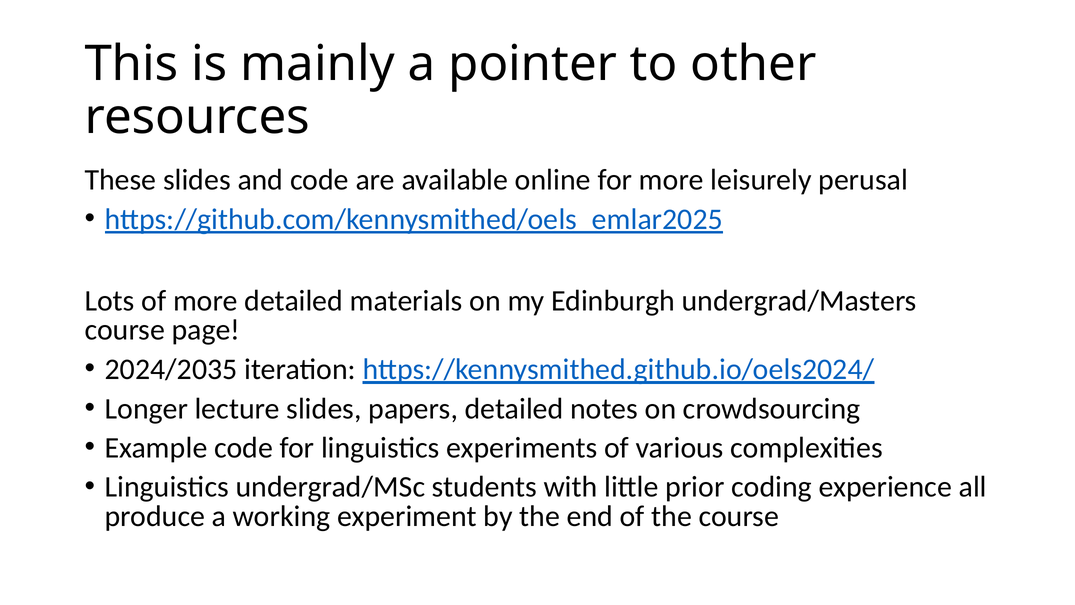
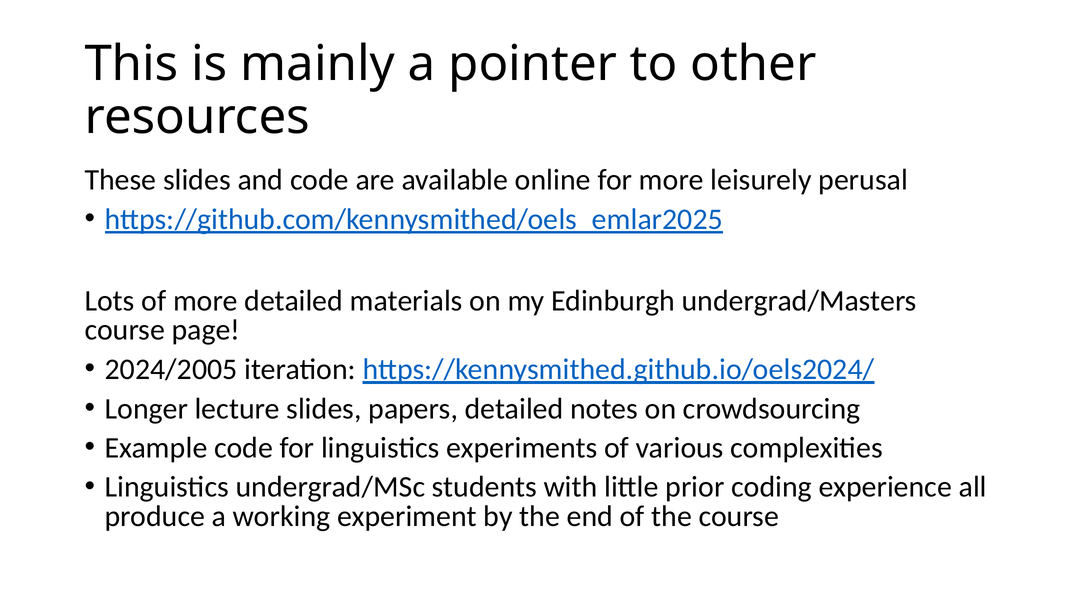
2024/2035: 2024/2035 -> 2024/2005
